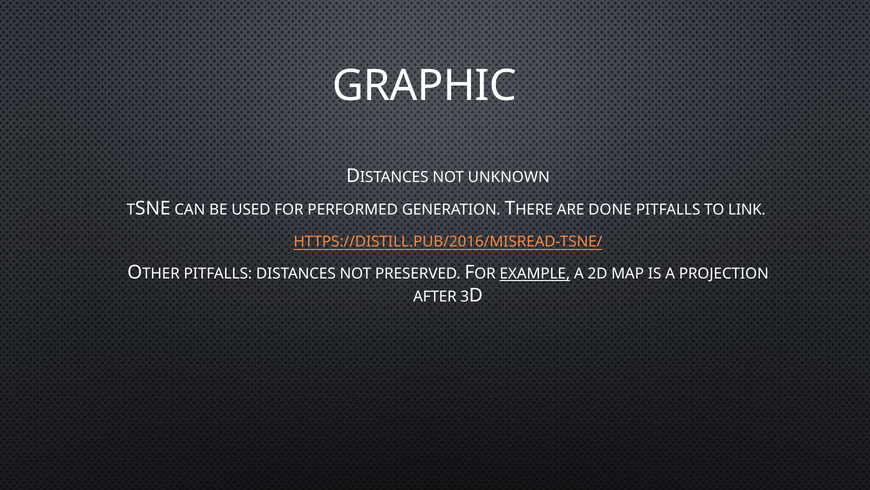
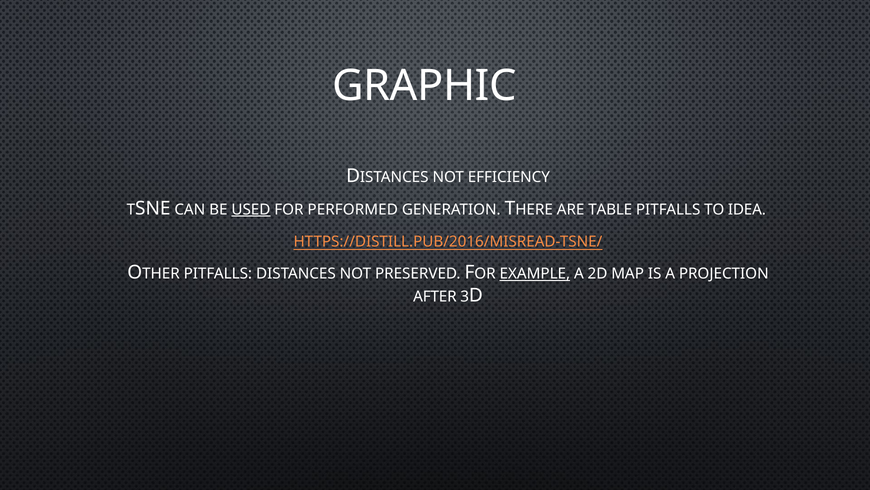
UNKNOWN: UNKNOWN -> EFFICIENCY
USED underline: none -> present
DONE: DONE -> TABLE
LINK: LINK -> IDEA
